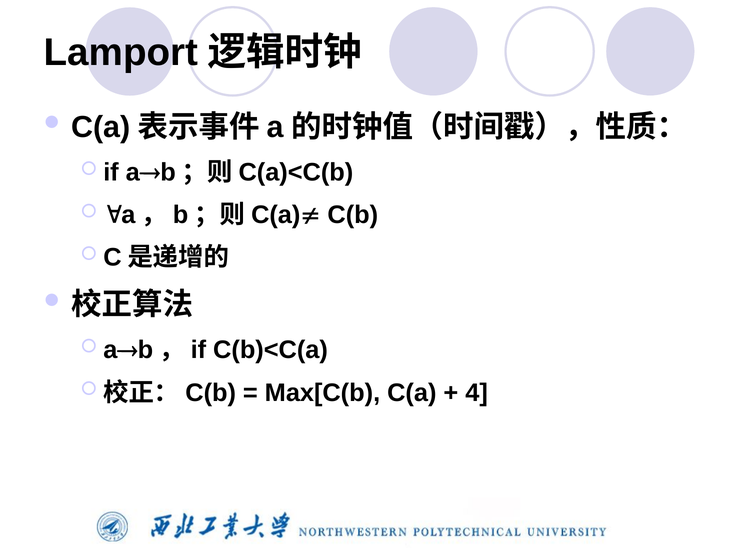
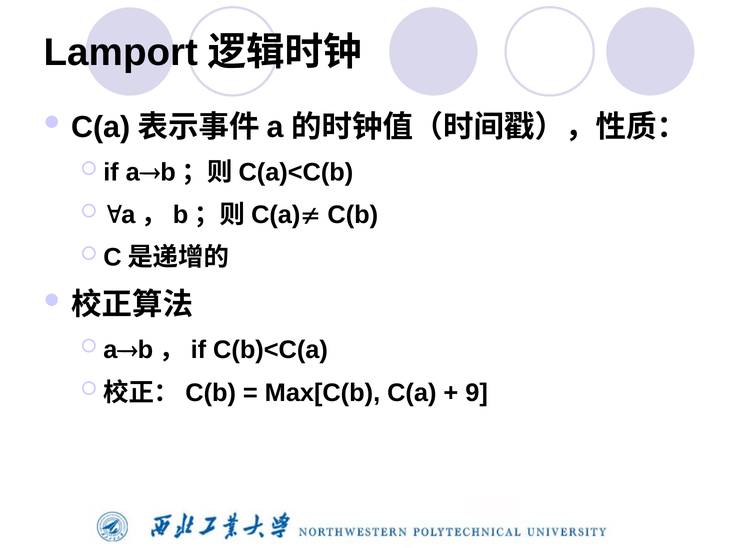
4: 4 -> 9
